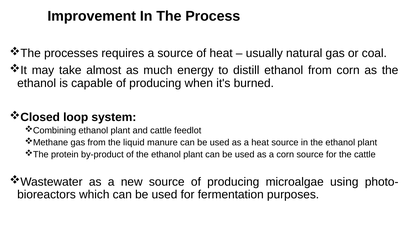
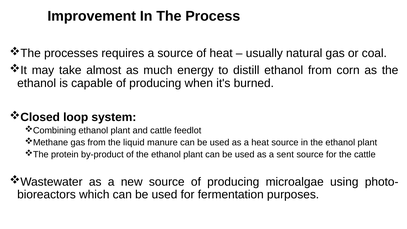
a corn: corn -> sent
